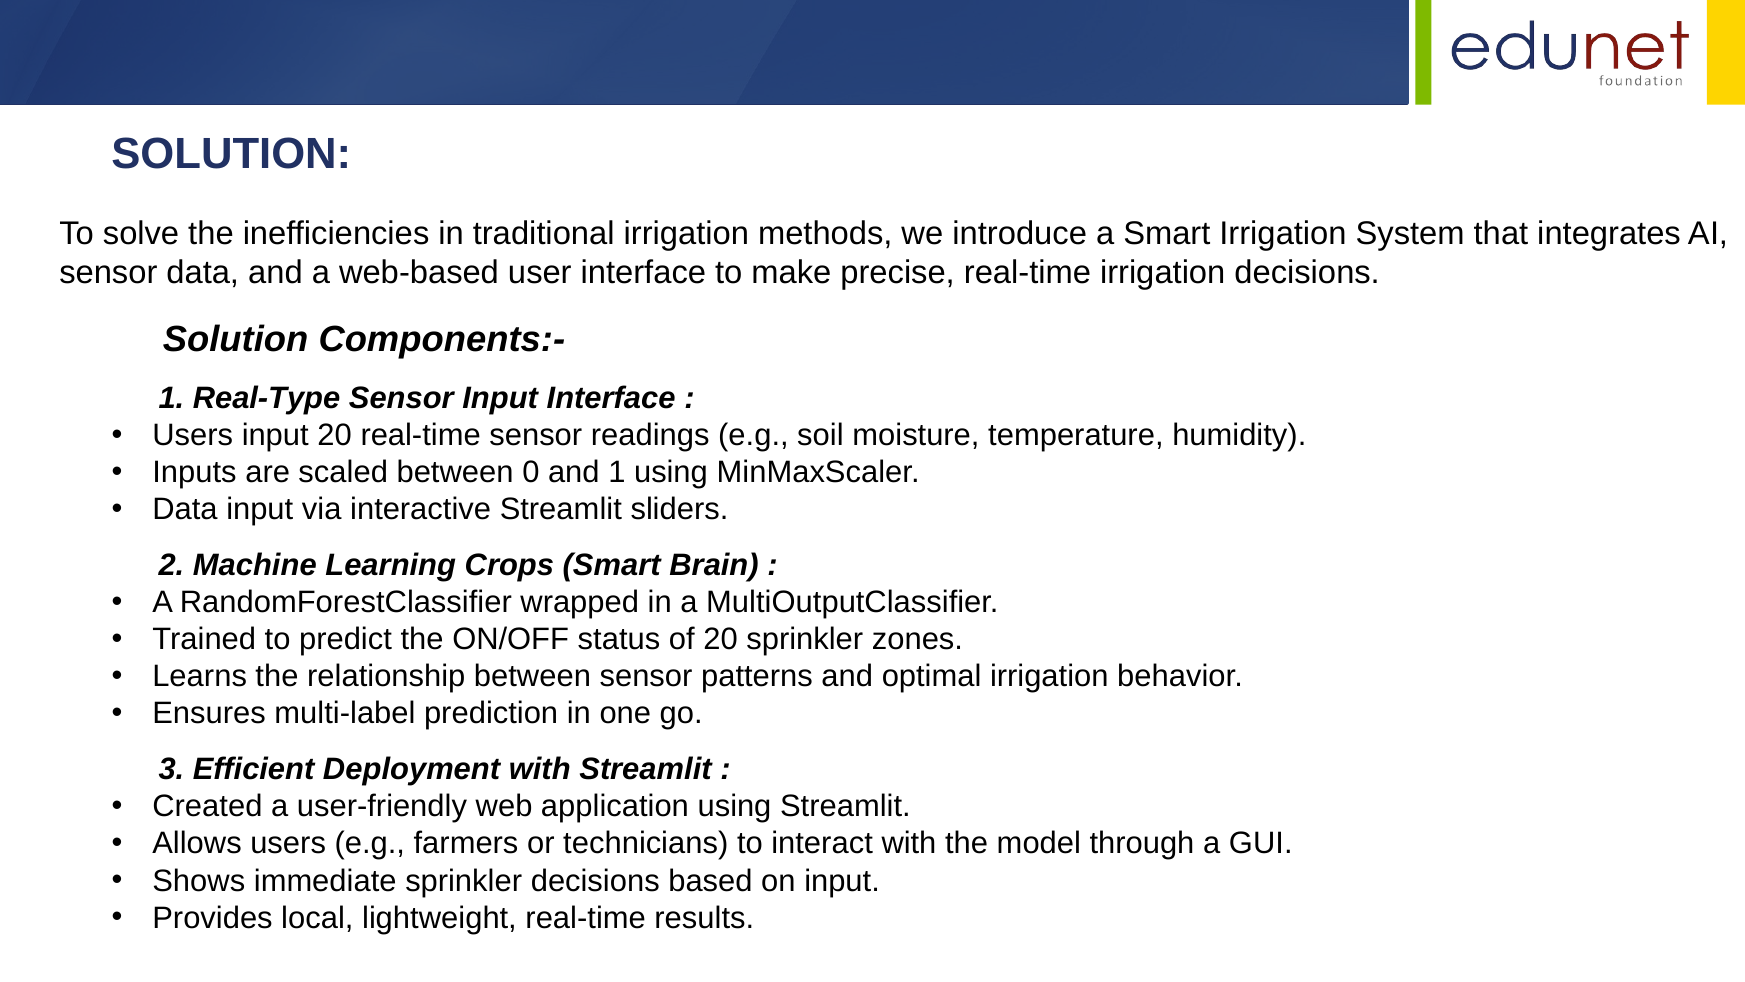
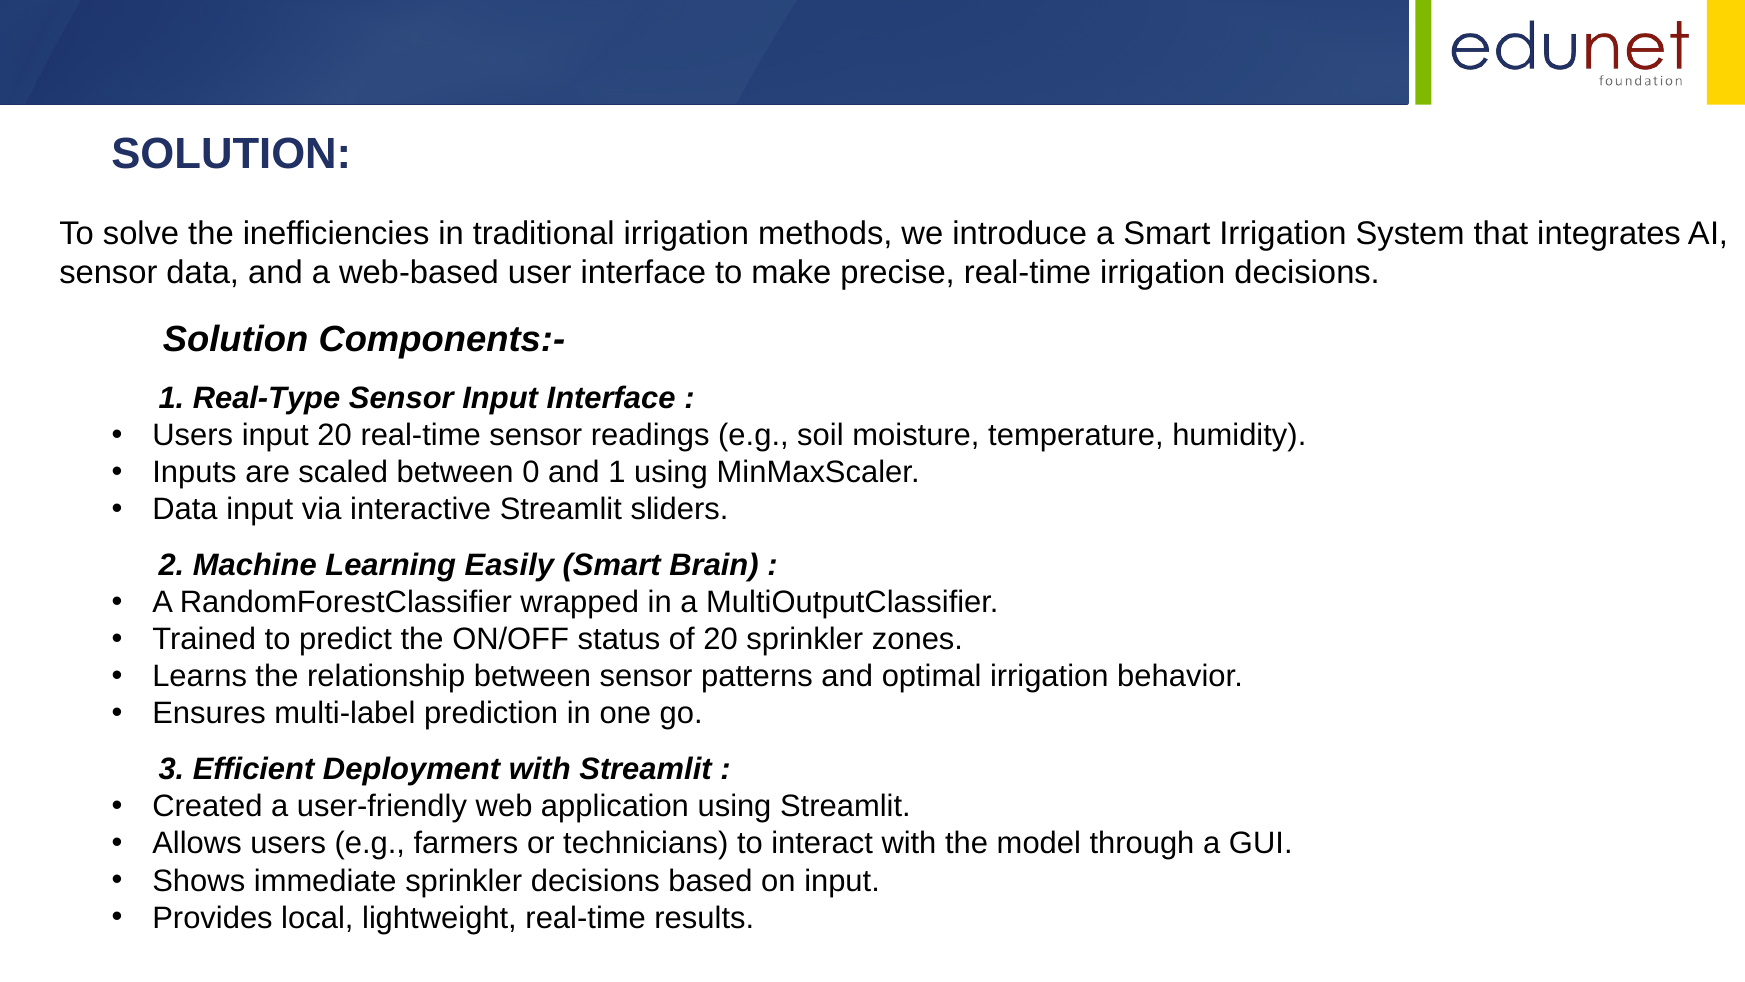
Crops: Crops -> Easily
